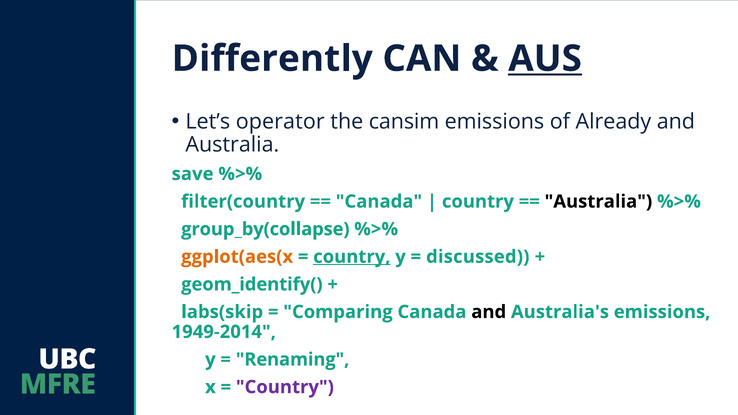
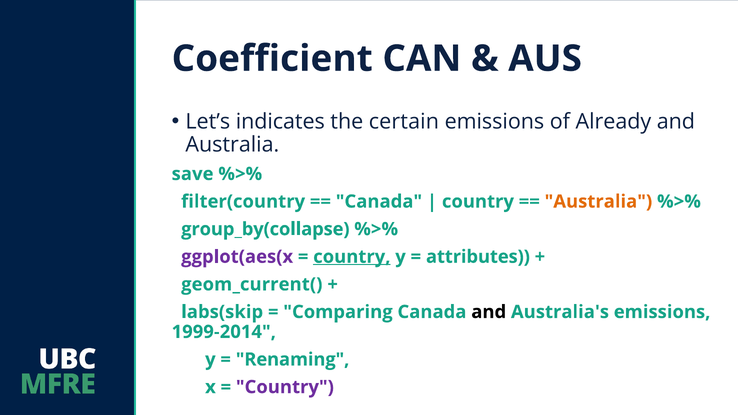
Differently: Differently -> Coefficient
AUS underline: present -> none
operator: operator -> indicates
cansim: cansim -> certain
Australia at (598, 202) colour: black -> orange
ggplot(aes(x colour: orange -> purple
discussed: discussed -> attributes
geom_identify(: geom_identify( -> geom_current(
1949-2014: 1949-2014 -> 1999-2014
